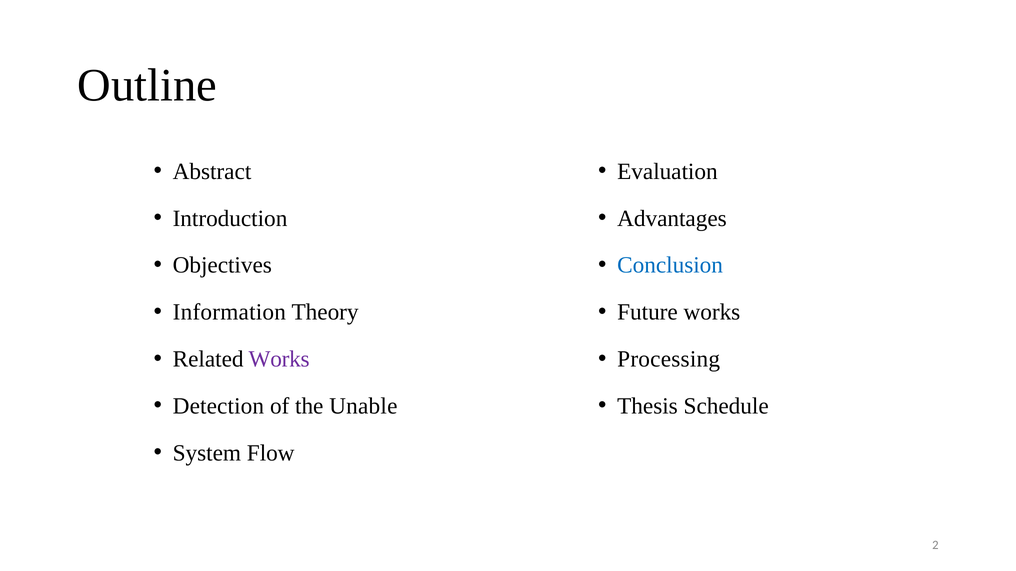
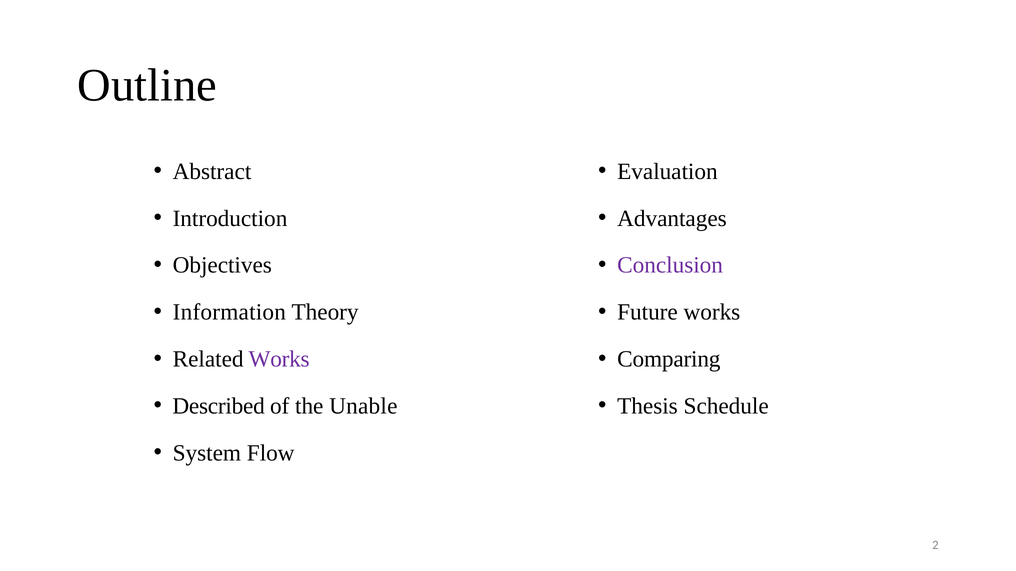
Conclusion colour: blue -> purple
Processing: Processing -> Comparing
Detection: Detection -> Described
